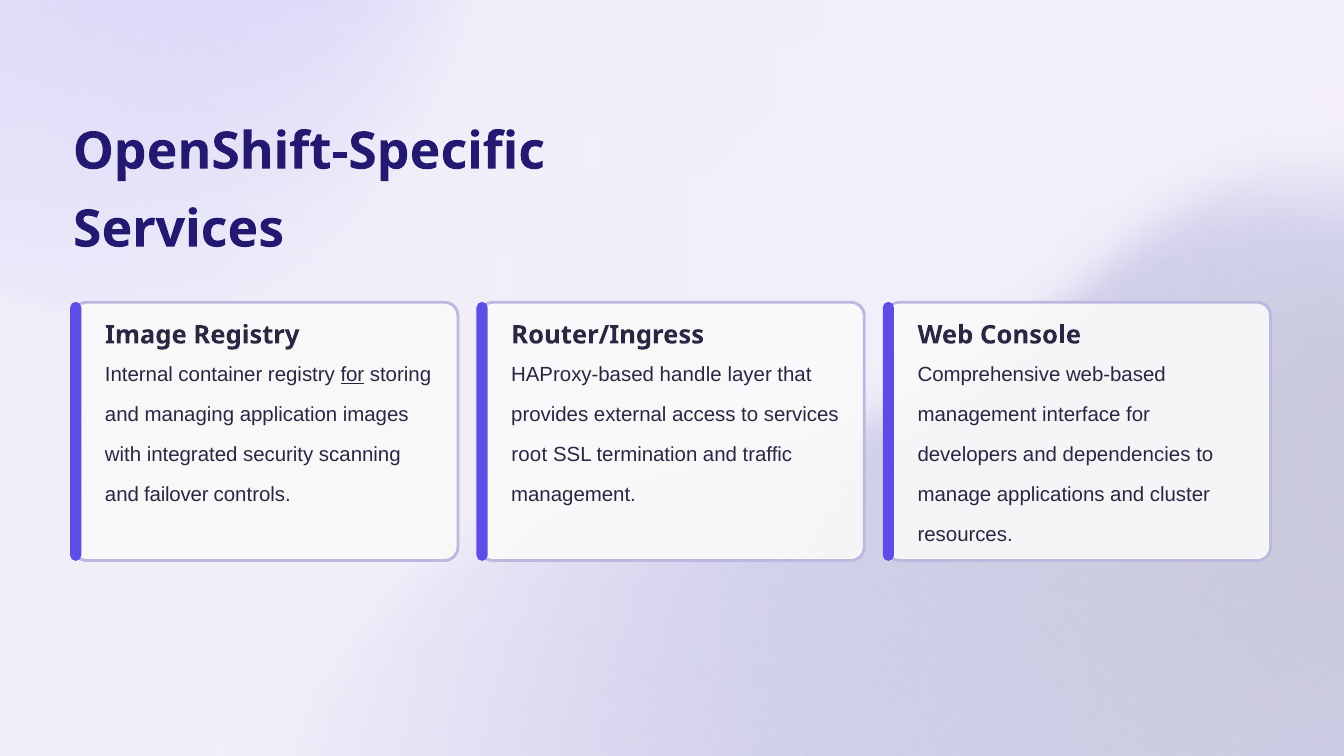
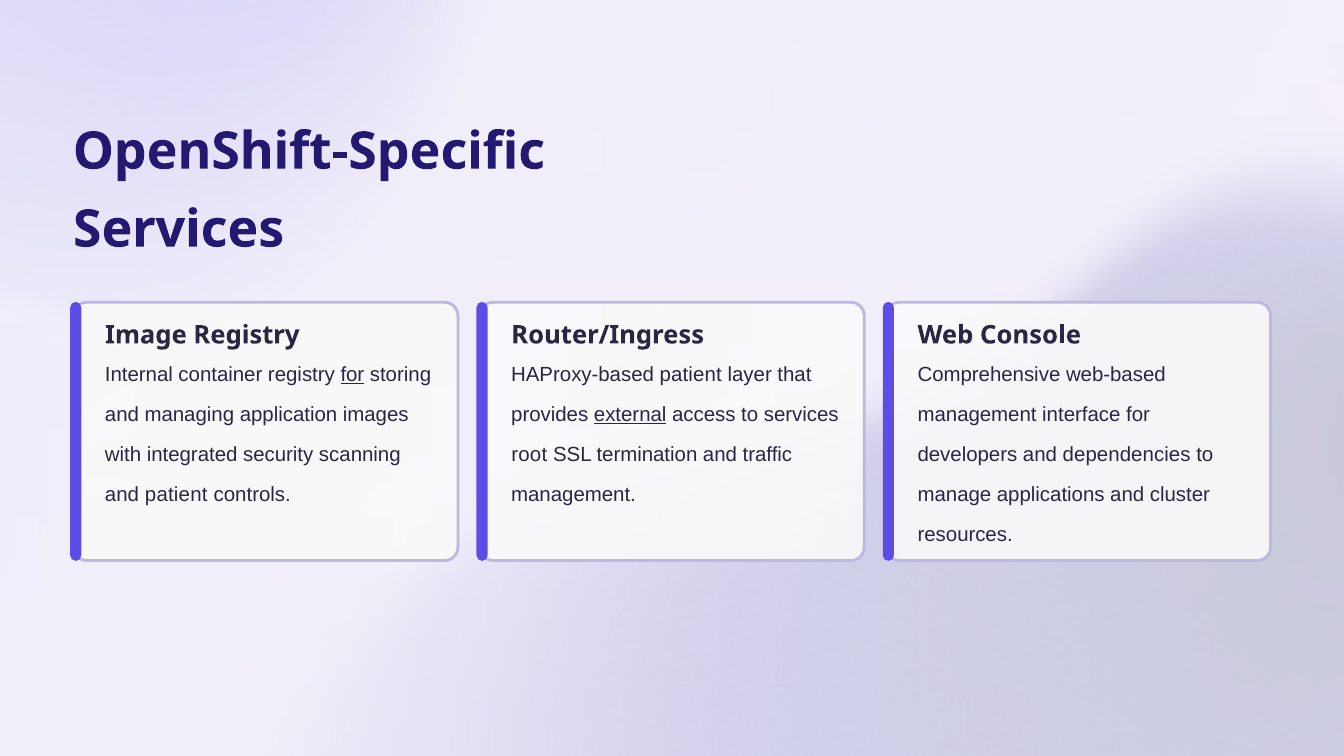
HAProxy-based handle: handle -> patient
external underline: none -> present
and failover: failover -> patient
